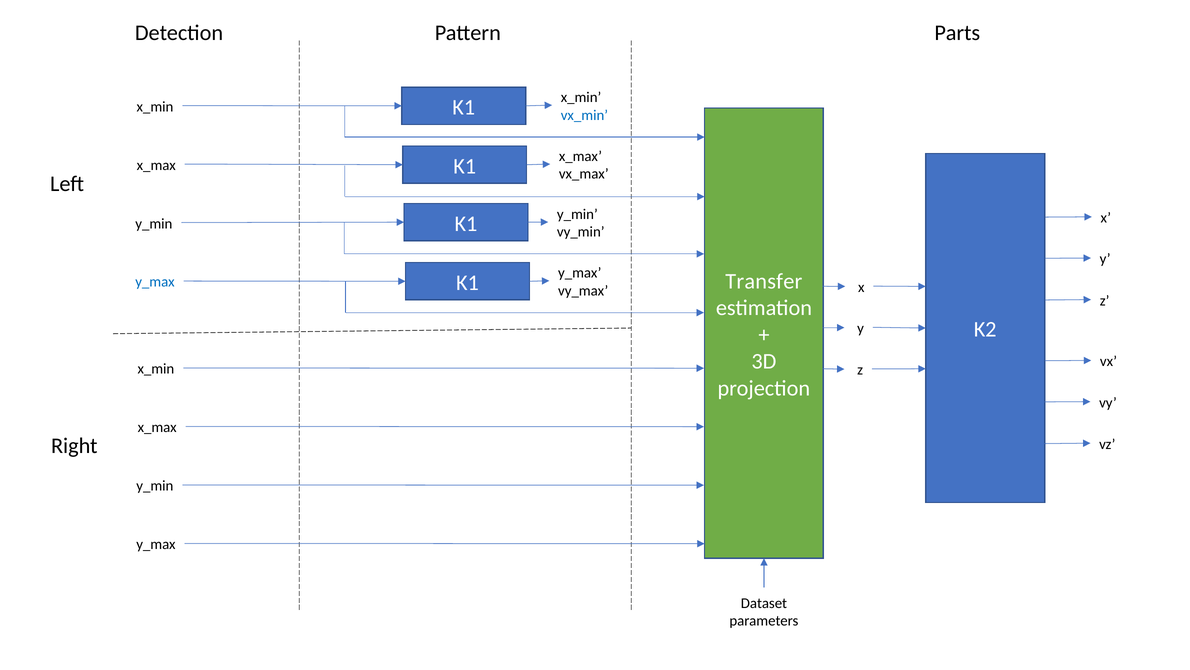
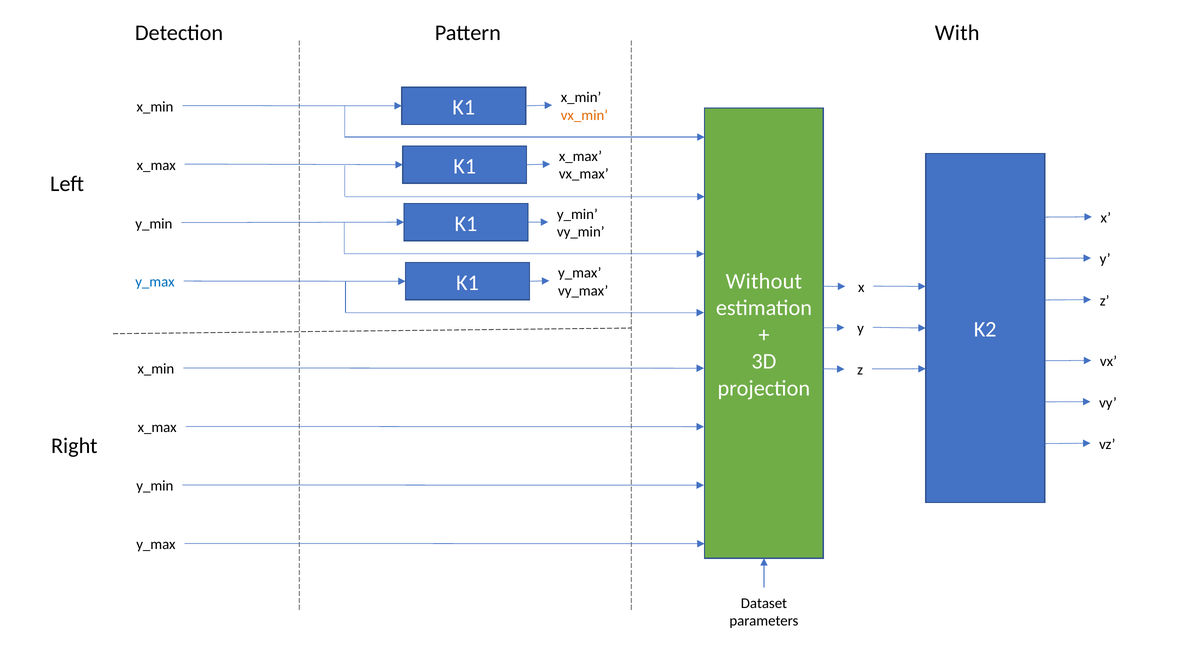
Parts: Parts -> With
vx_min colour: blue -> orange
Transfer: Transfer -> Without
